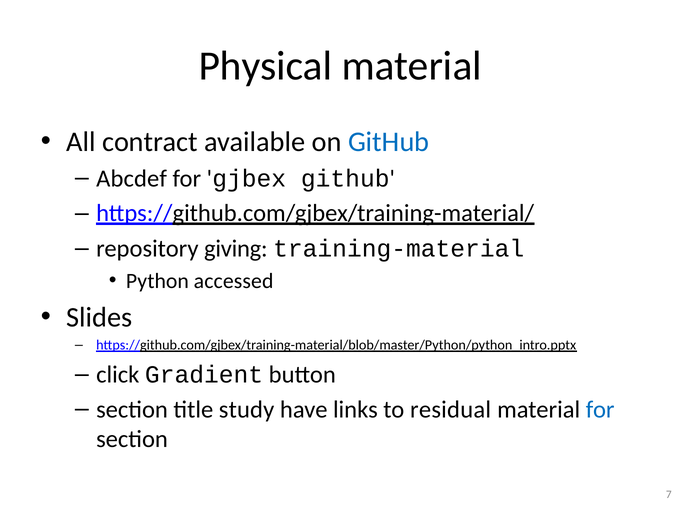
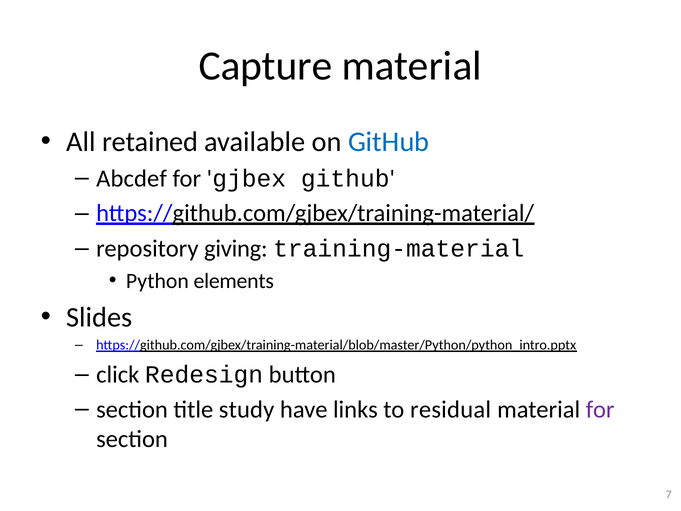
Physical: Physical -> Capture
contract: contract -> retained
accessed: accessed -> elements
Gradient: Gradient -> Redesign
for at (600, 409) colour: blue -> purple
